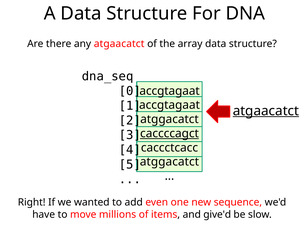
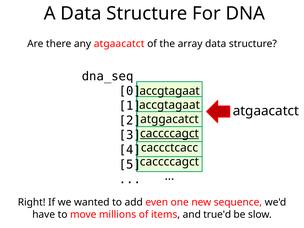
atgaacatct at (266, 111) underline: present -> none
atggacatct at (169, 162): atggacatct -> caccccagct
give'd: give'd -> true'd
